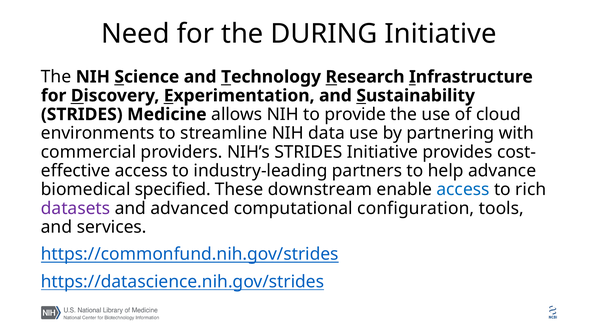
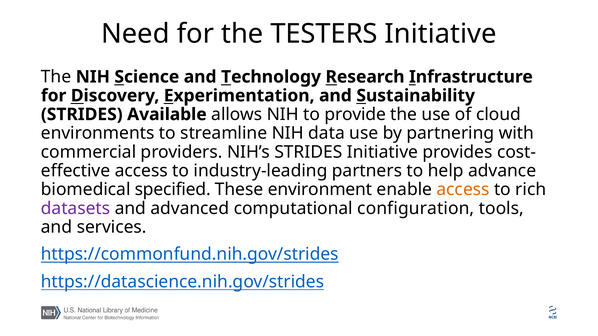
DURING: DURING -> TESTERS
Medicine: Medicine -> Available
downstream: downstream -> environment
access at (463, 190) colour: blue -> orange
